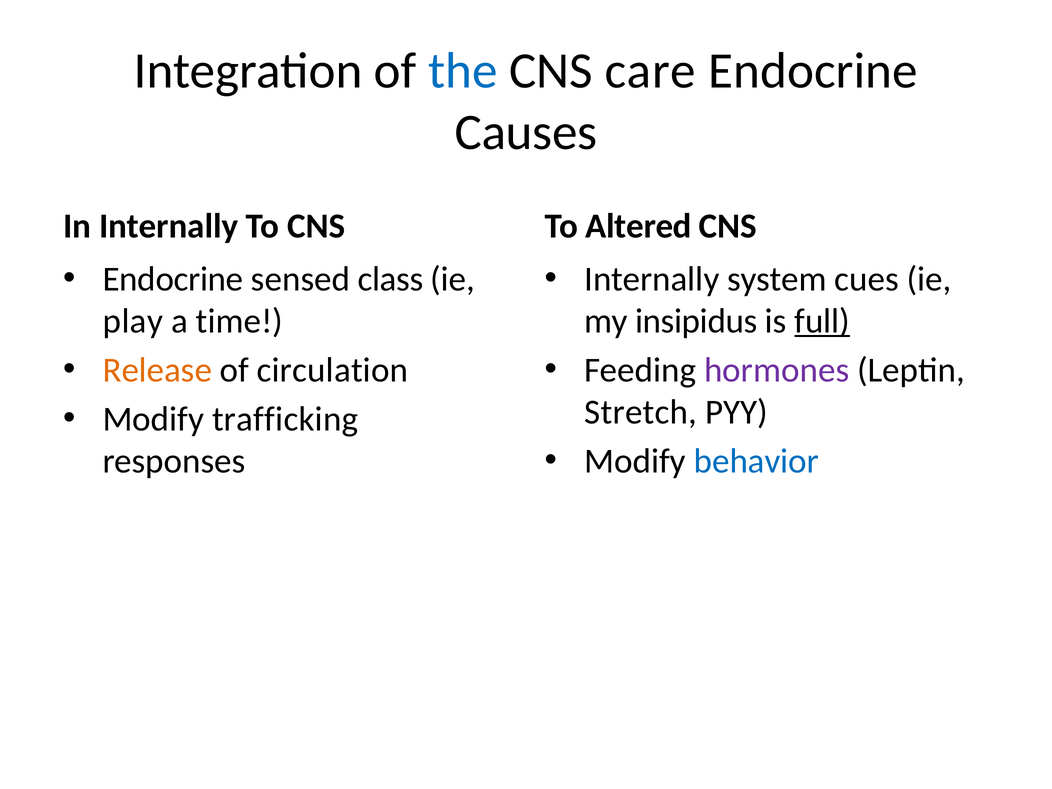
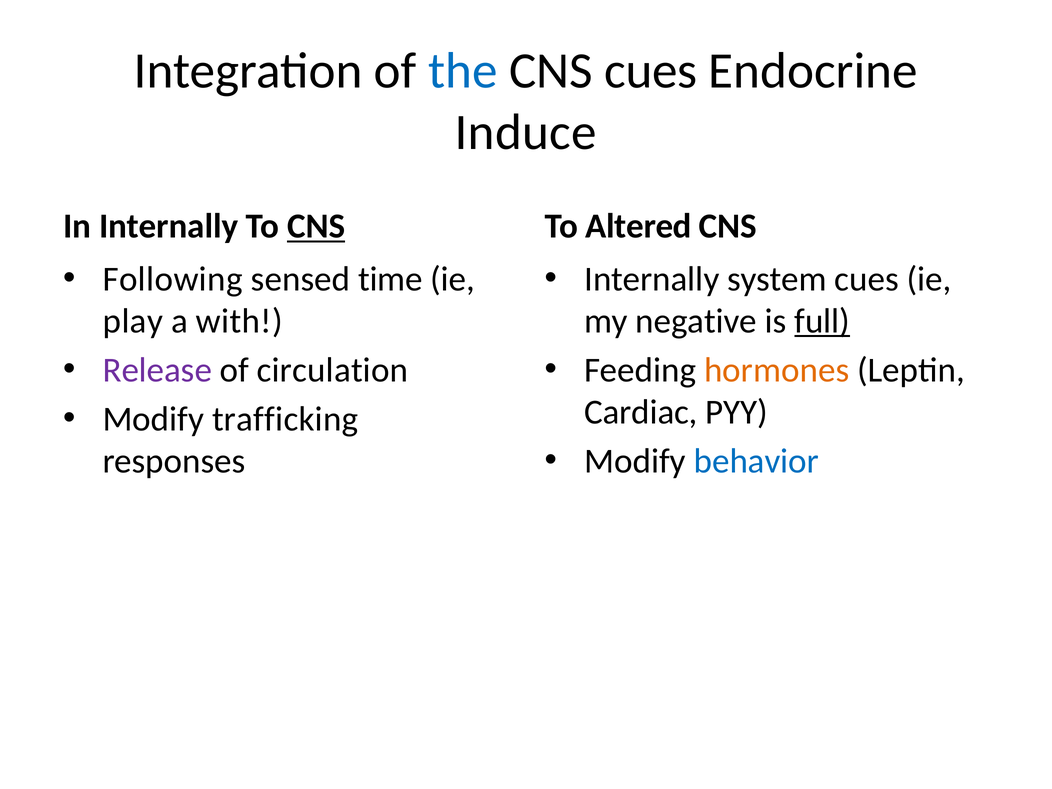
CNS care: care -> cues
Causes: Causes -> Induce
CNS at (316, 226) underline: none -> present
Endocrine at (173, 279): Endocrine -> Following
class: class -> time
time: time -> with
insipidus: insipidus -> negative
Release colour: orange -> purple
hormones colour: purple -> orange
Stretch: Stretch -> Cardiac
